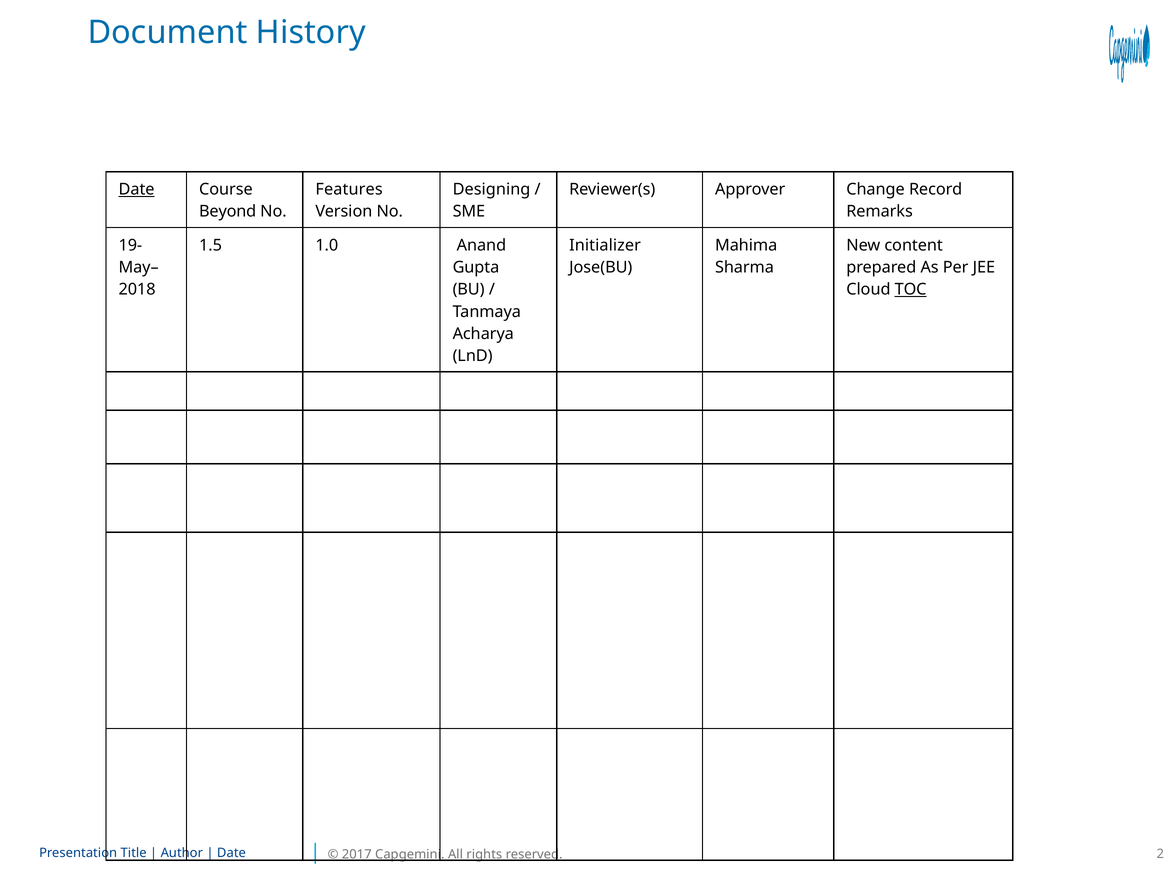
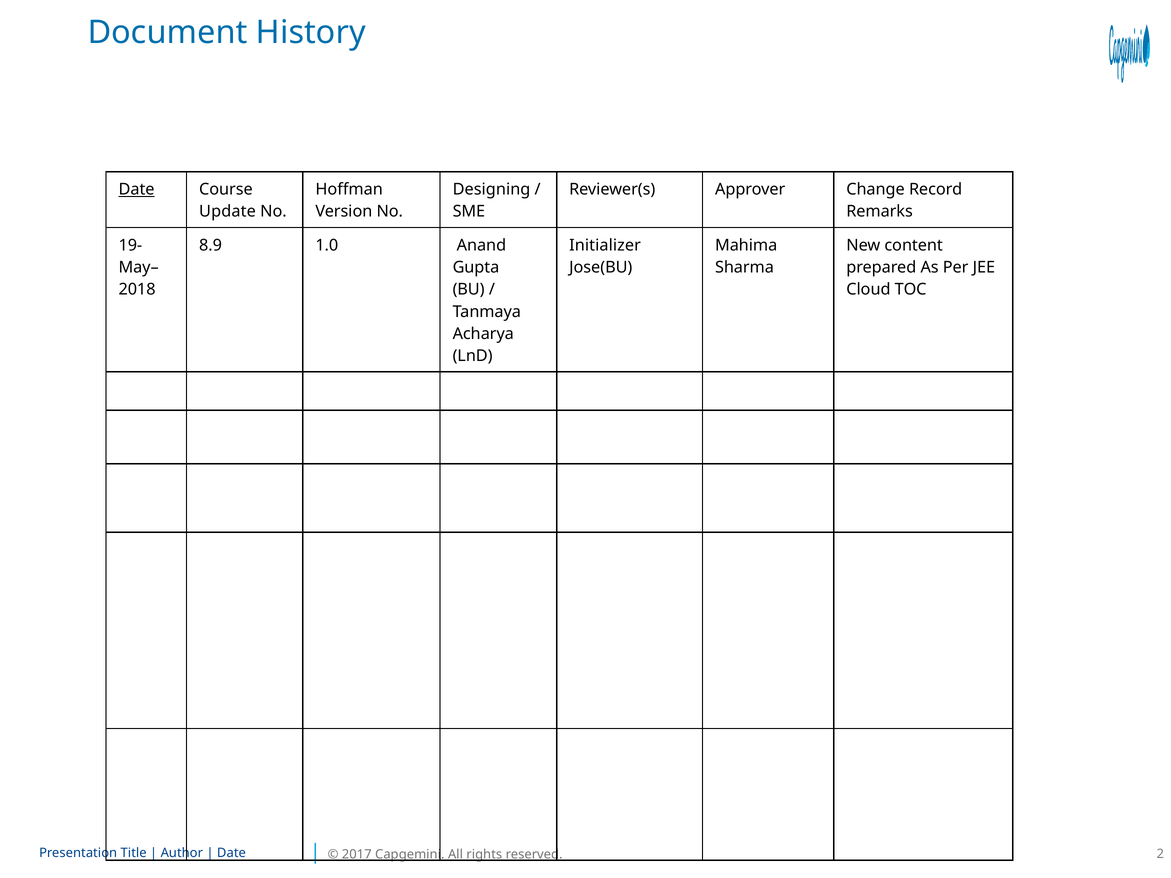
Features: Features -> Hoffman
Beyond: Beyond -> Update
1.5: 1.5 -> 8.9
TOC underline: present -> none
